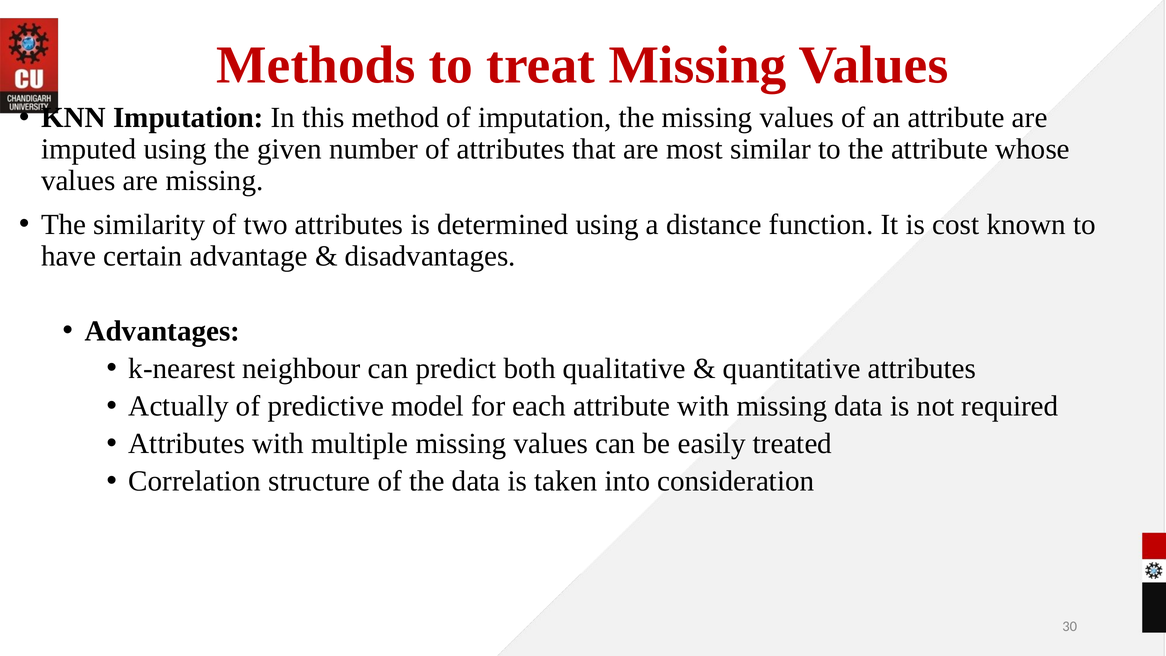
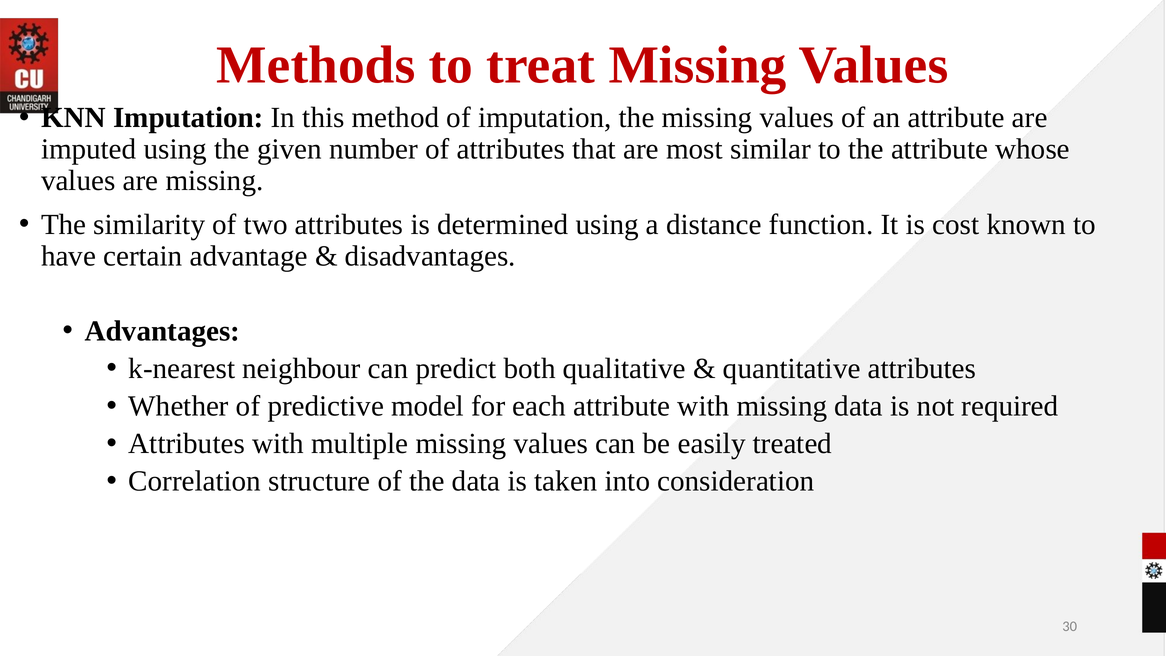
Actually: Actually -> Whether
